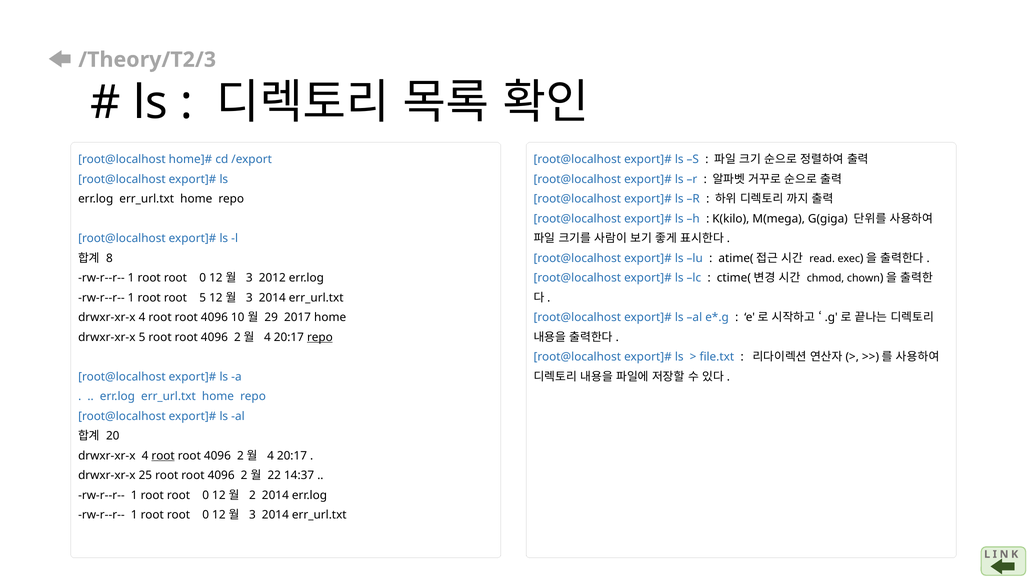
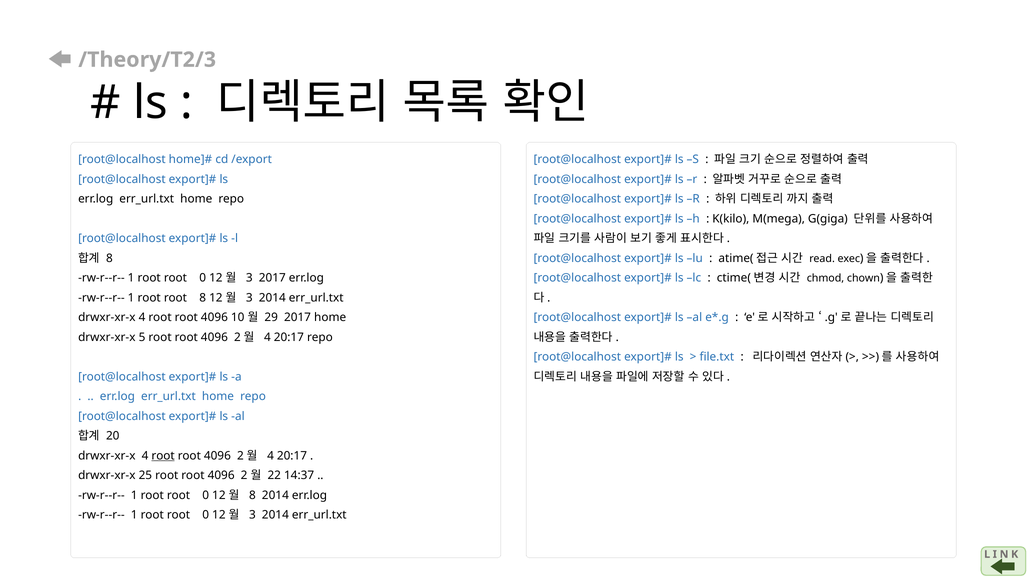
3 2012: 2012 -> 2017
root 5: 5 -> 8
repo at (320, 338) underline: present -> none
2 at (252, 496): 2 -> 8
